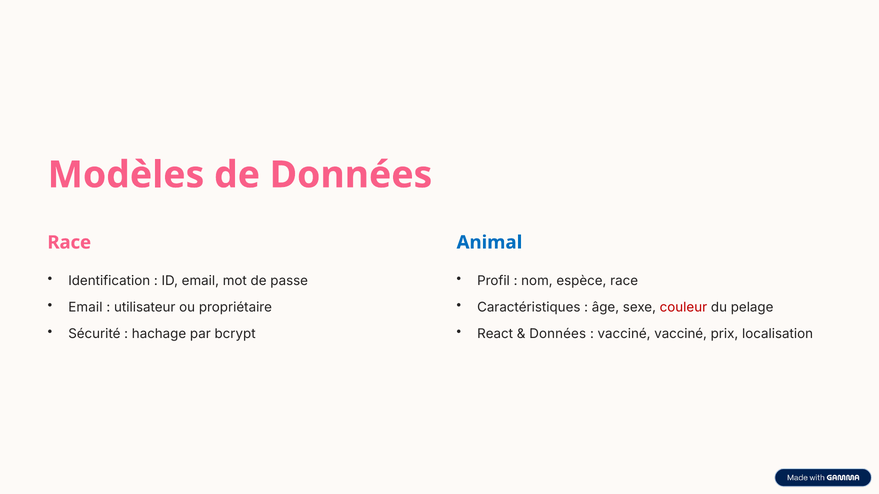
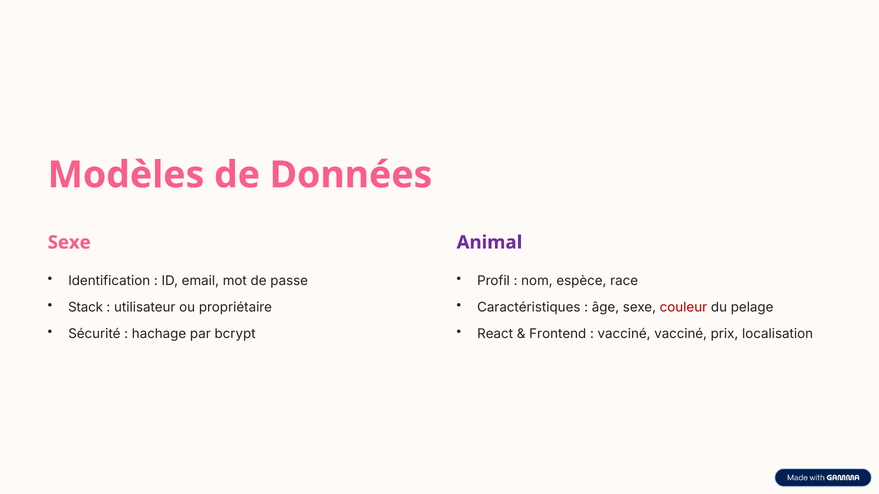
Race at (69, 243): Race -> Sexe
Animal colour: blue -> purple
Email at (85, 308): Email -> Stack
Données at (558, 334): Données -> Frontend
